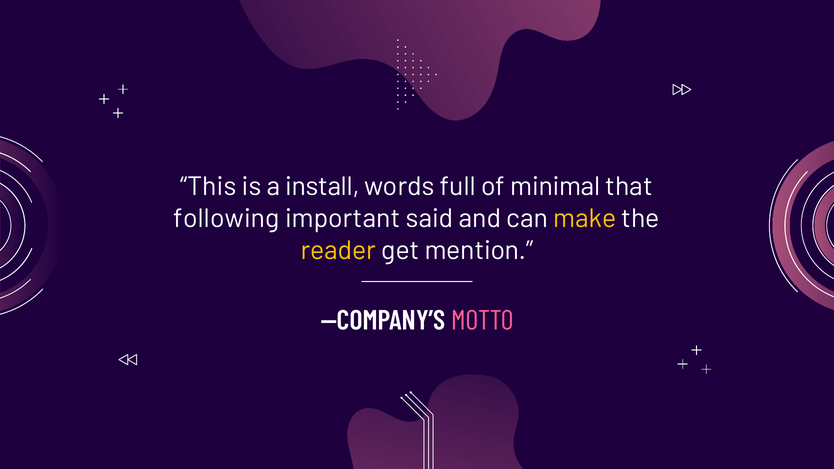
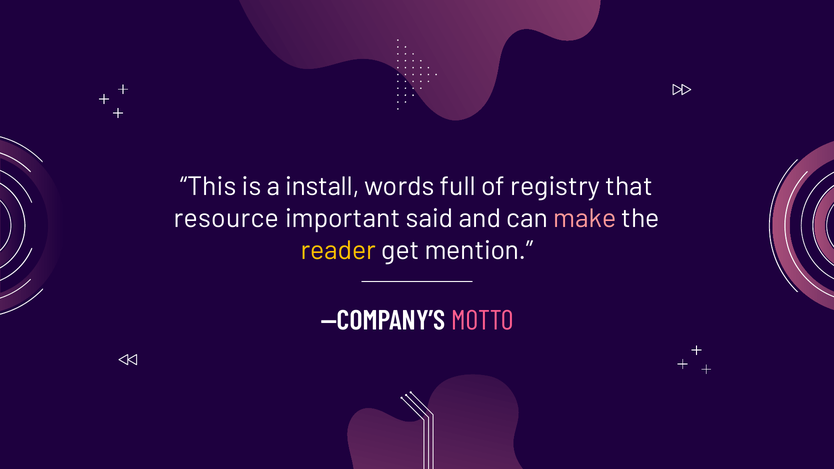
minimal: minimal -> registry
following: following -> resource
make colour: yellow -> pink
